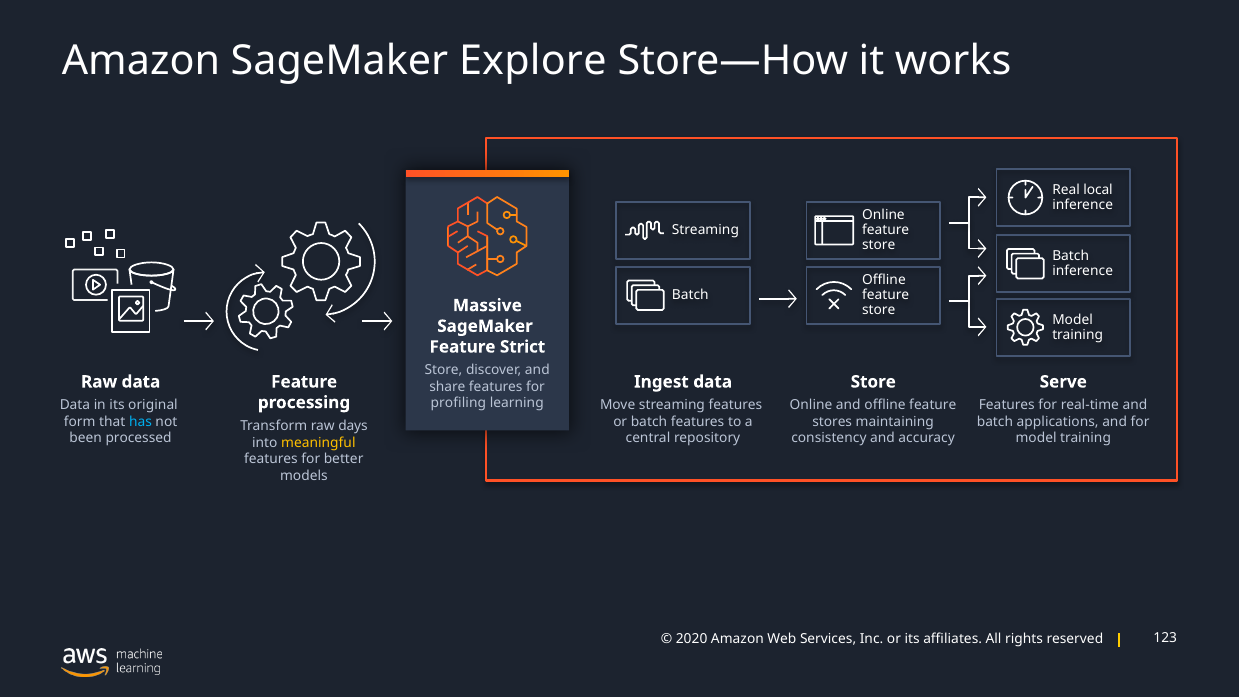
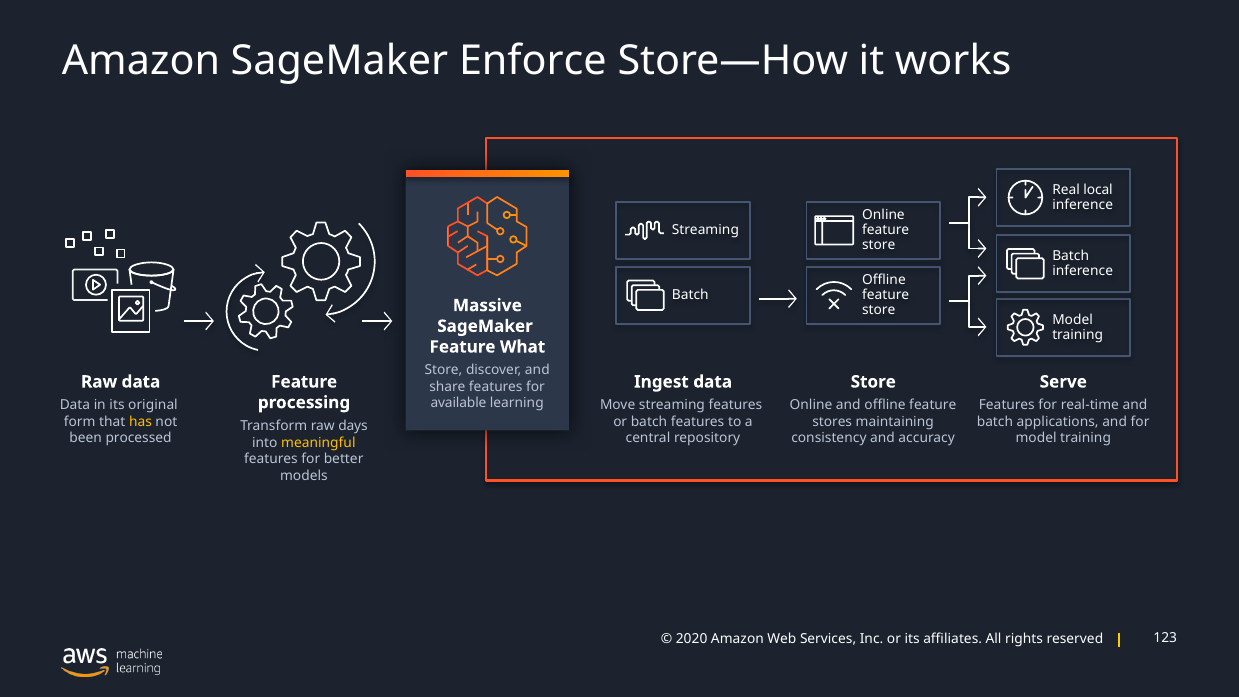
Explore: Explore -> Enforce
Strict: Strict -> What
profiling: profiling -> available
has colour: light blue -> yellow
